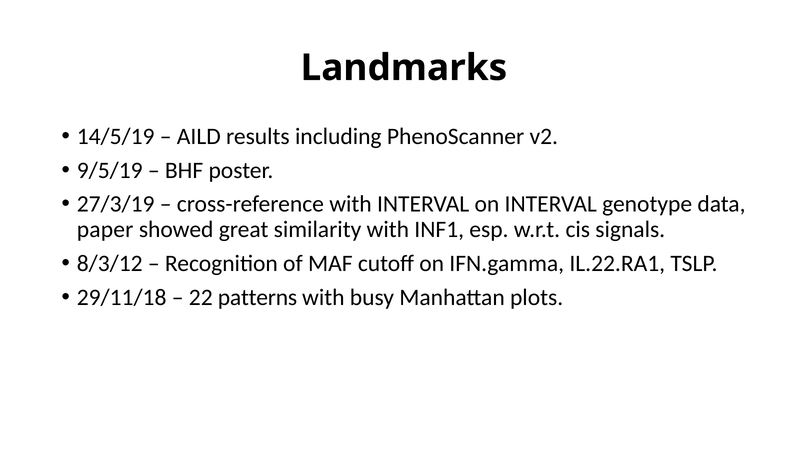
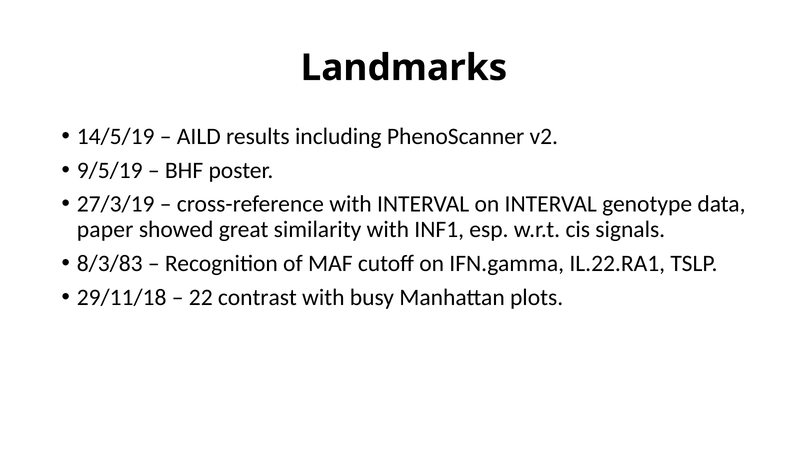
8/3/12: 8/3/12 -> 8/3/83
patterns: patterns -> contrast
